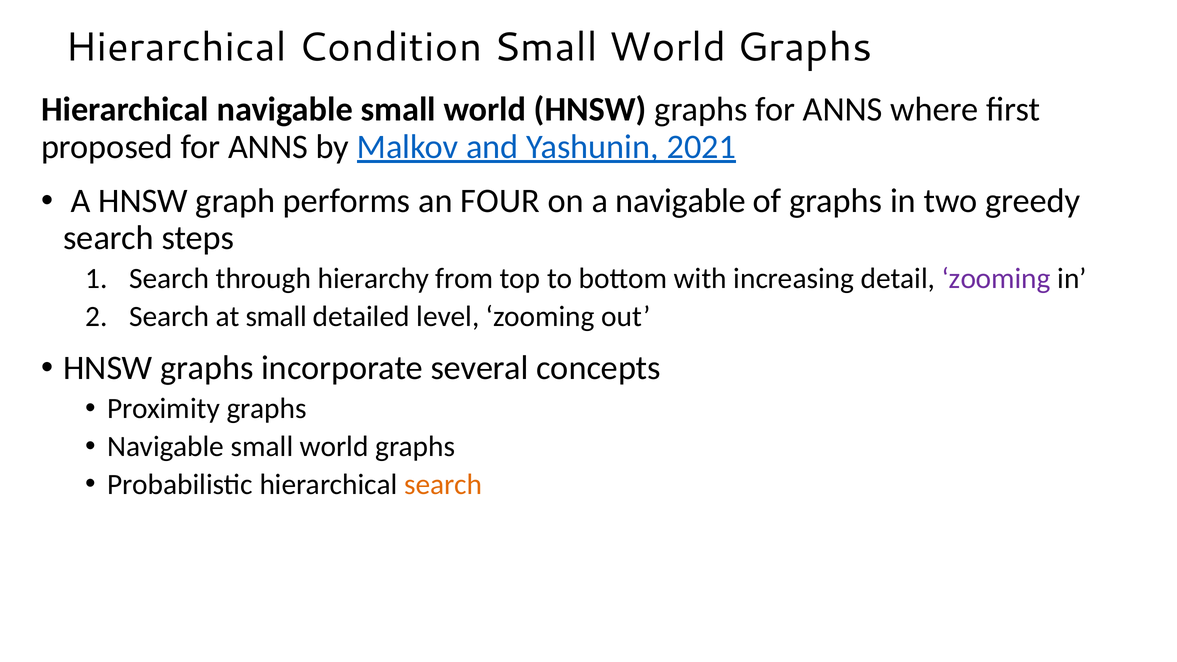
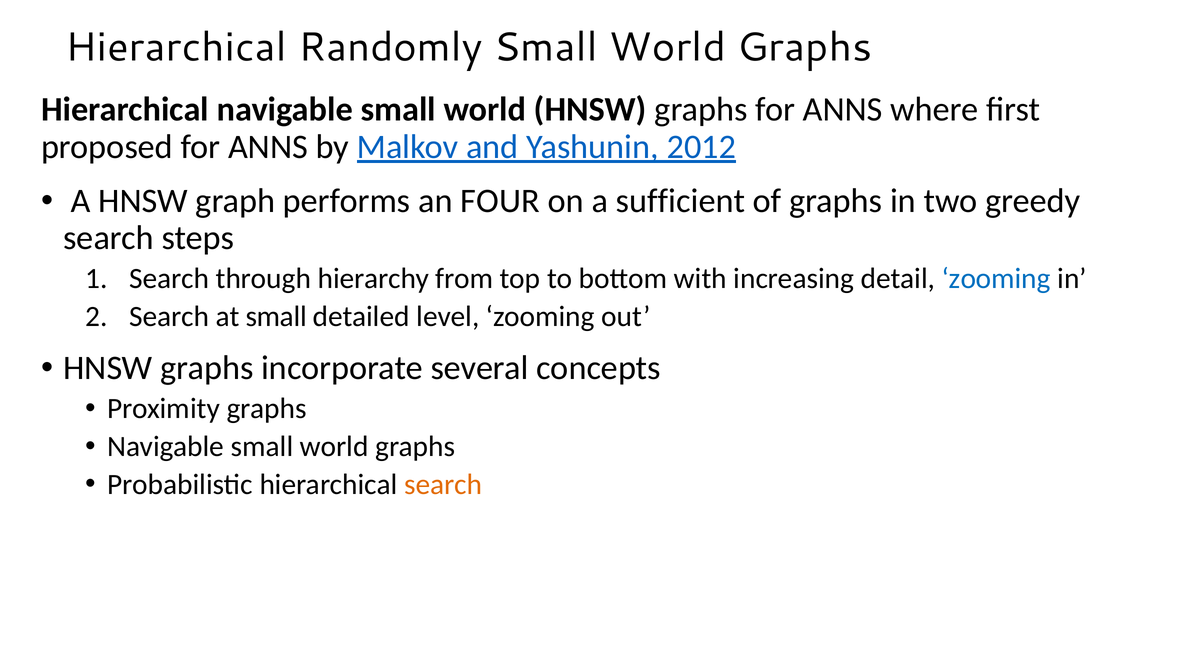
Condition: Condition -> Randomly
2021: 2021 -> 2012
a navigable: navigable -> sufficient
zooming at (996, 279) colour: purple -> blue
